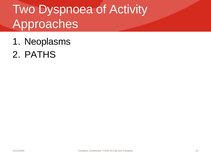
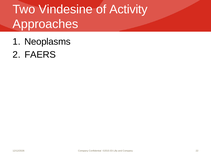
Dyspnoea: Dyspnoea -> Vindesine
PATHS: PATHS -> FAERS
